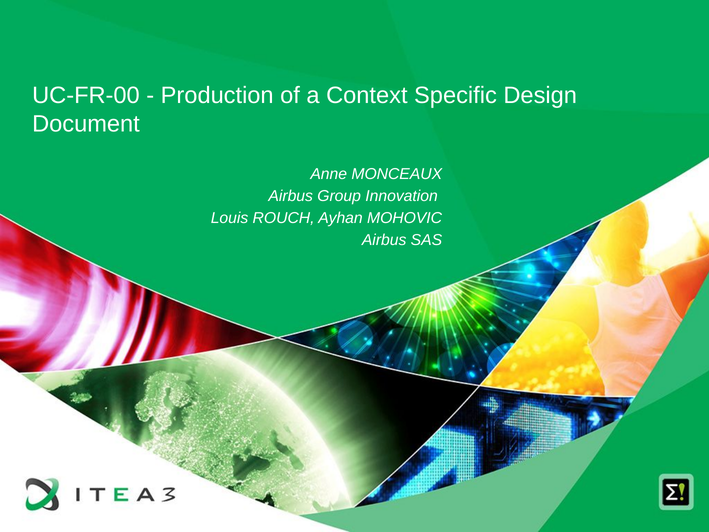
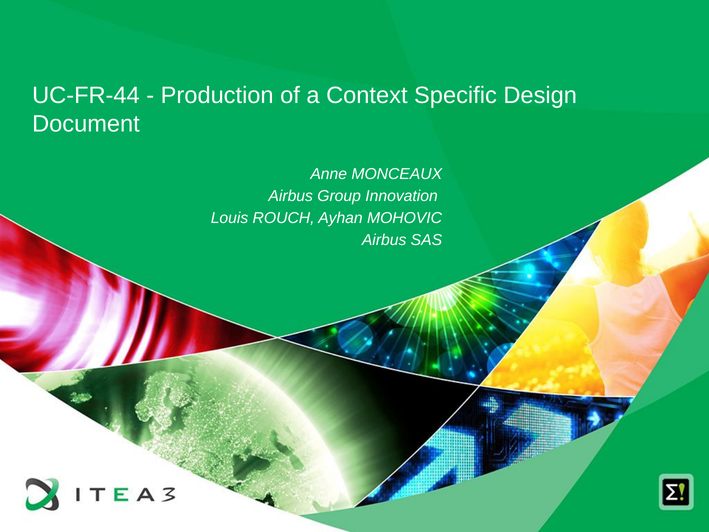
UC-FR-00: UC-FR-00 -> UC-FR-44
